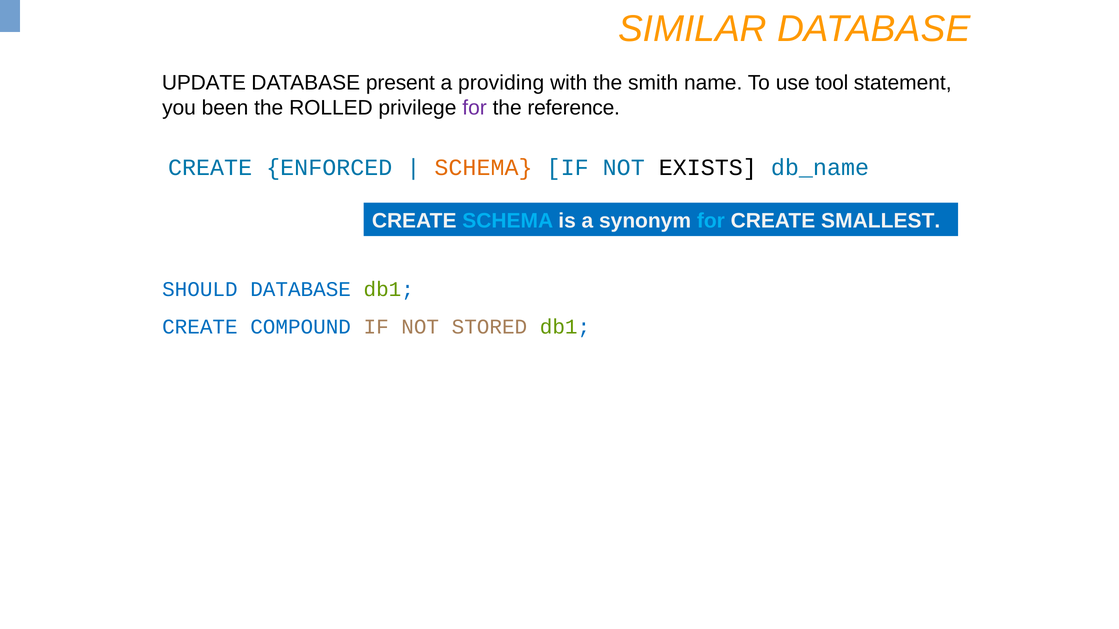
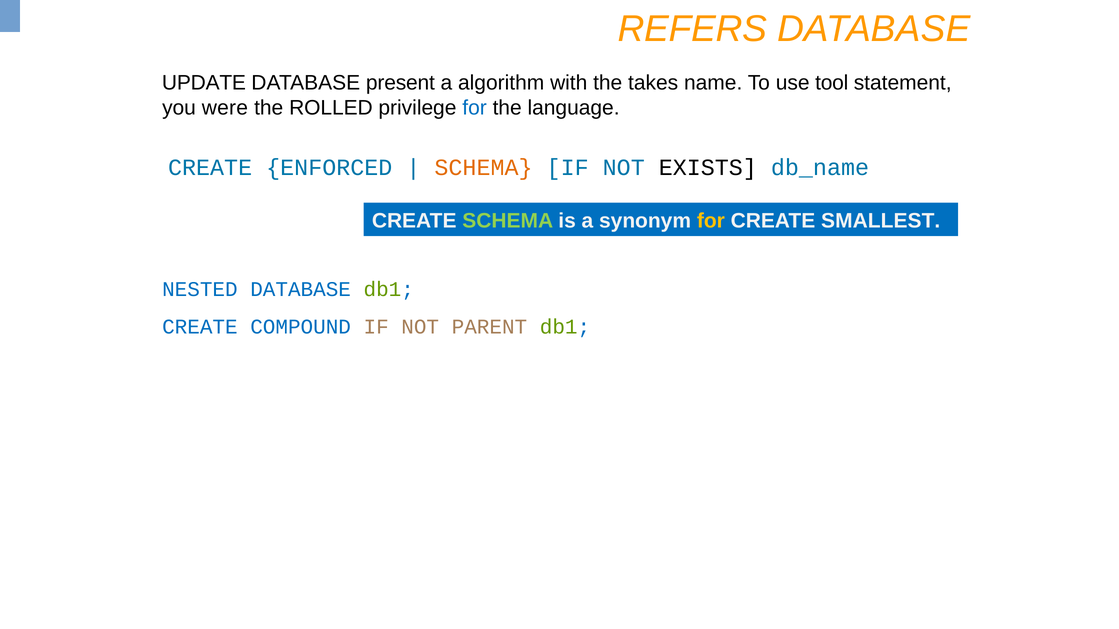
SIMILAR: SIMILAR -> REFERS
providing: providing -> algorithm
smith: smith -> takes
been: been -> were
for at (475, 108) colour: purple -> blue
reference: reference -> language
SCHEMA at (508, 221) colour: light blue -> light green
for at (711, 221) colour: light blue -> yellow
SHOULD: SHOULD -> NESTED
STORED: STORED -> PARENT
